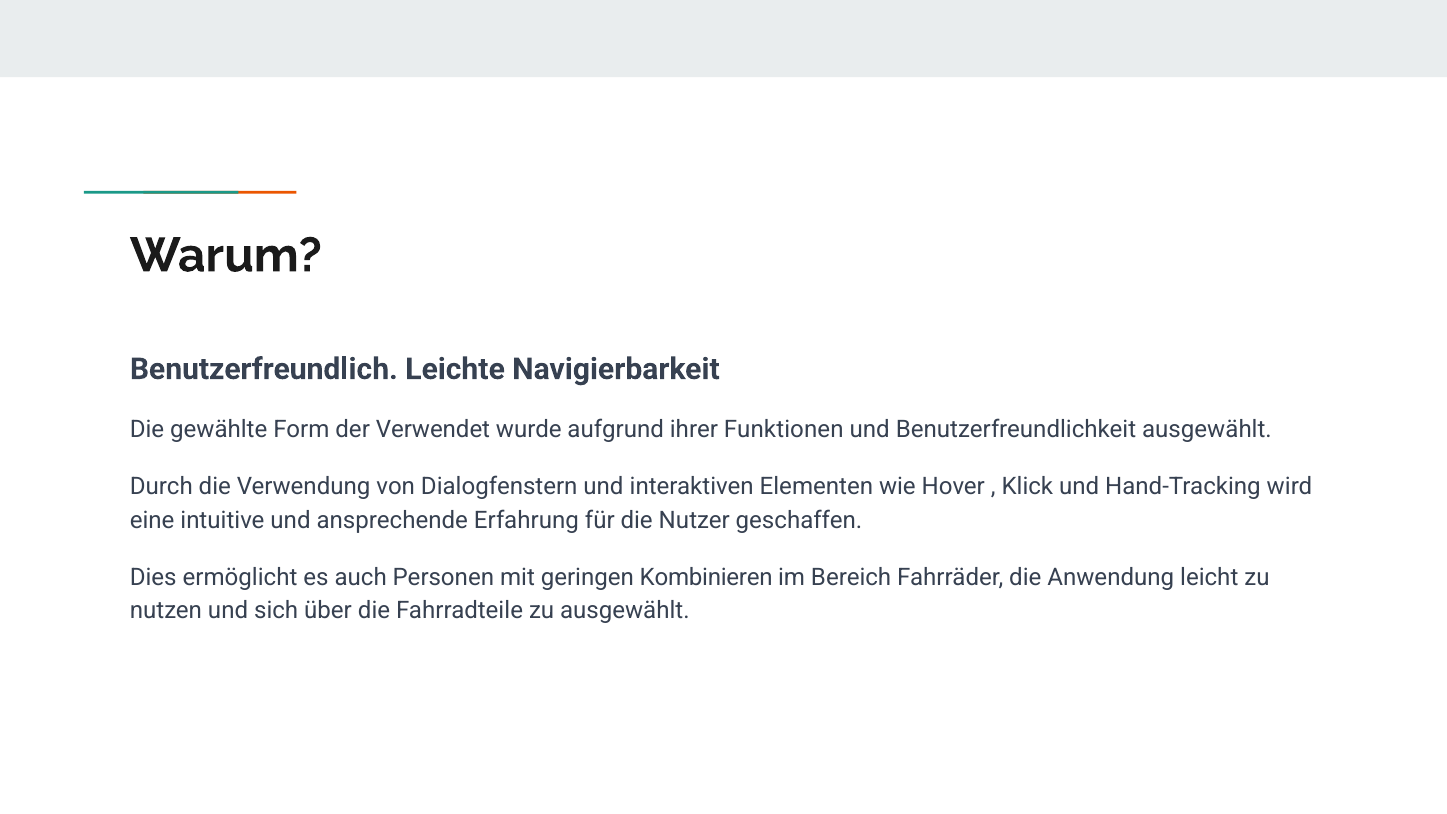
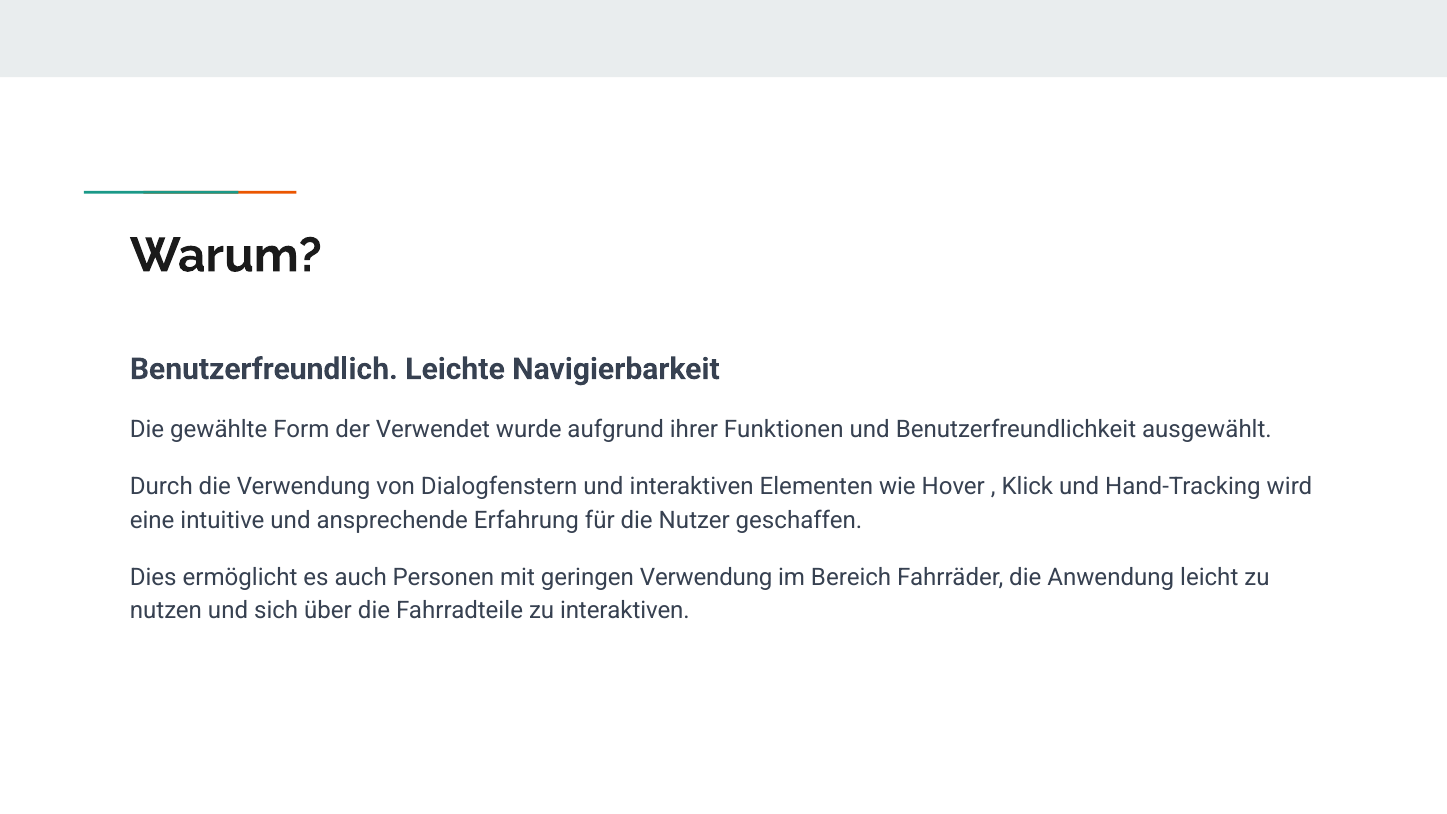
geringen Kombinieren: Kombinieren -> Verwendung
zu ausgewählt: ausgewählt -> interaktiven
